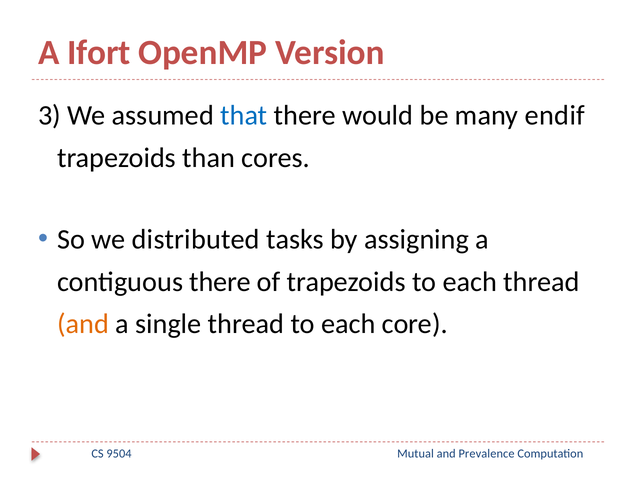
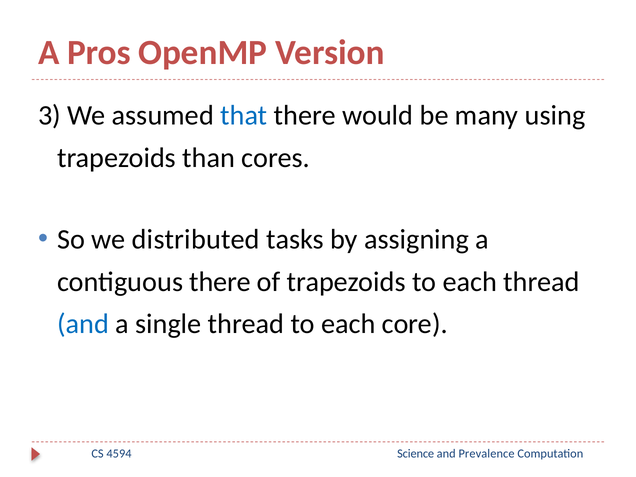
Ifort: Ifort -> Pros
endif: endif -> using
and at (83, 324) colour: orange -> blue
9504: 9504 -> 4594
Mutual: Mutual -> Science
